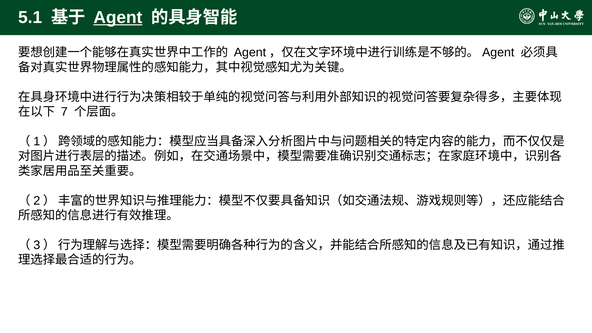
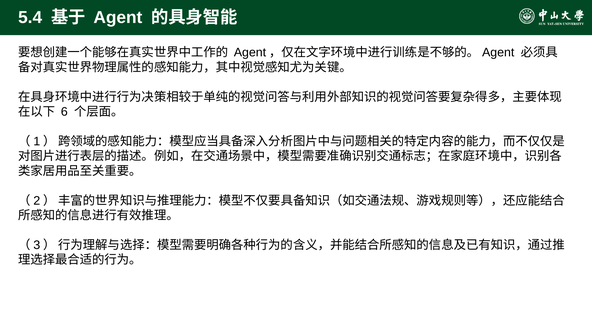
5.1: 5.1 -> 5.4
Agent underline: present -> none
7: 7 -> 6
